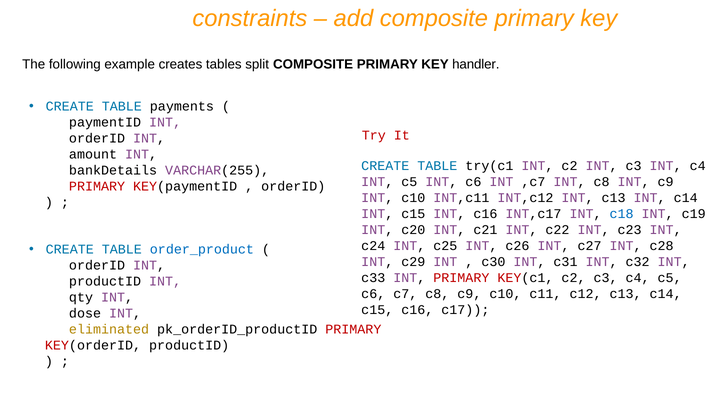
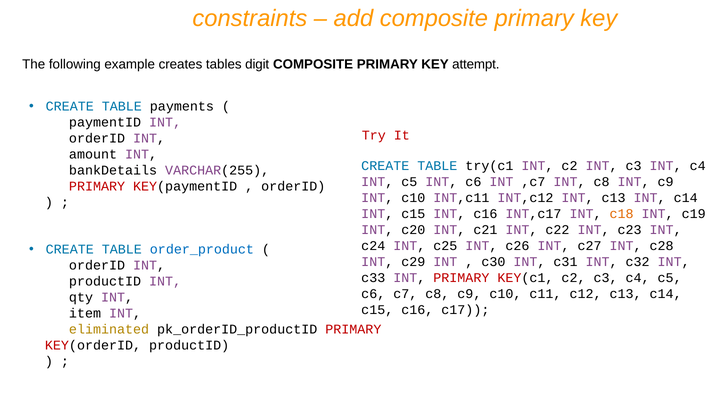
split: split -> digit
handler: handler -> attempt
c18 colour: blue -> orange
dose: dose -> item
